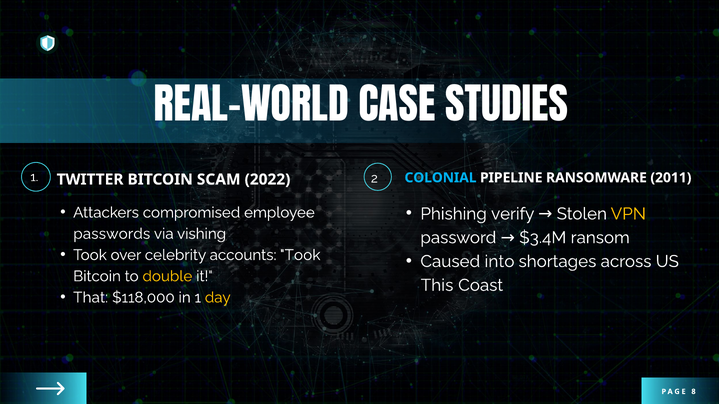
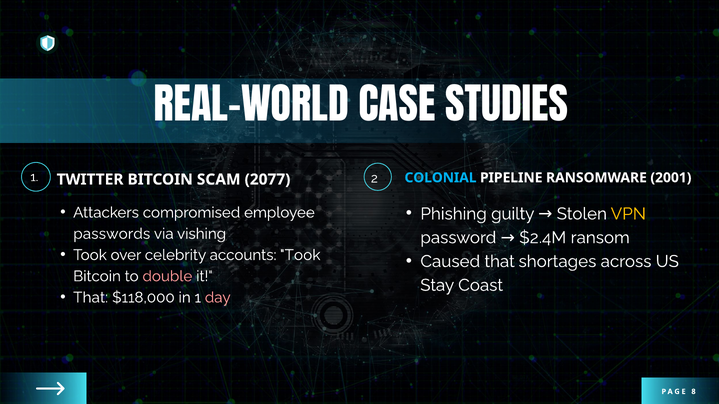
2022: 2022 -> 2077
2011: 2011 -> 2001
verify: verify -> guilty
$3.4M: $3.4M -> $2.4M
Caused into: into -> that
double colour: yellow -> pink
This: This -> Stay
day colour: yellow -> pink
